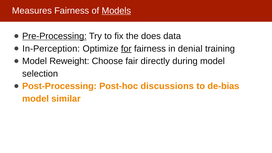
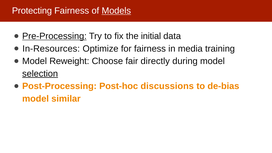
Measures: Measures -> Protecting
does: does -> initial
In-Perception: In-Perception -> In-Resources
for underline: present -> none
denial: denial -> media
selection underline: none -> present
